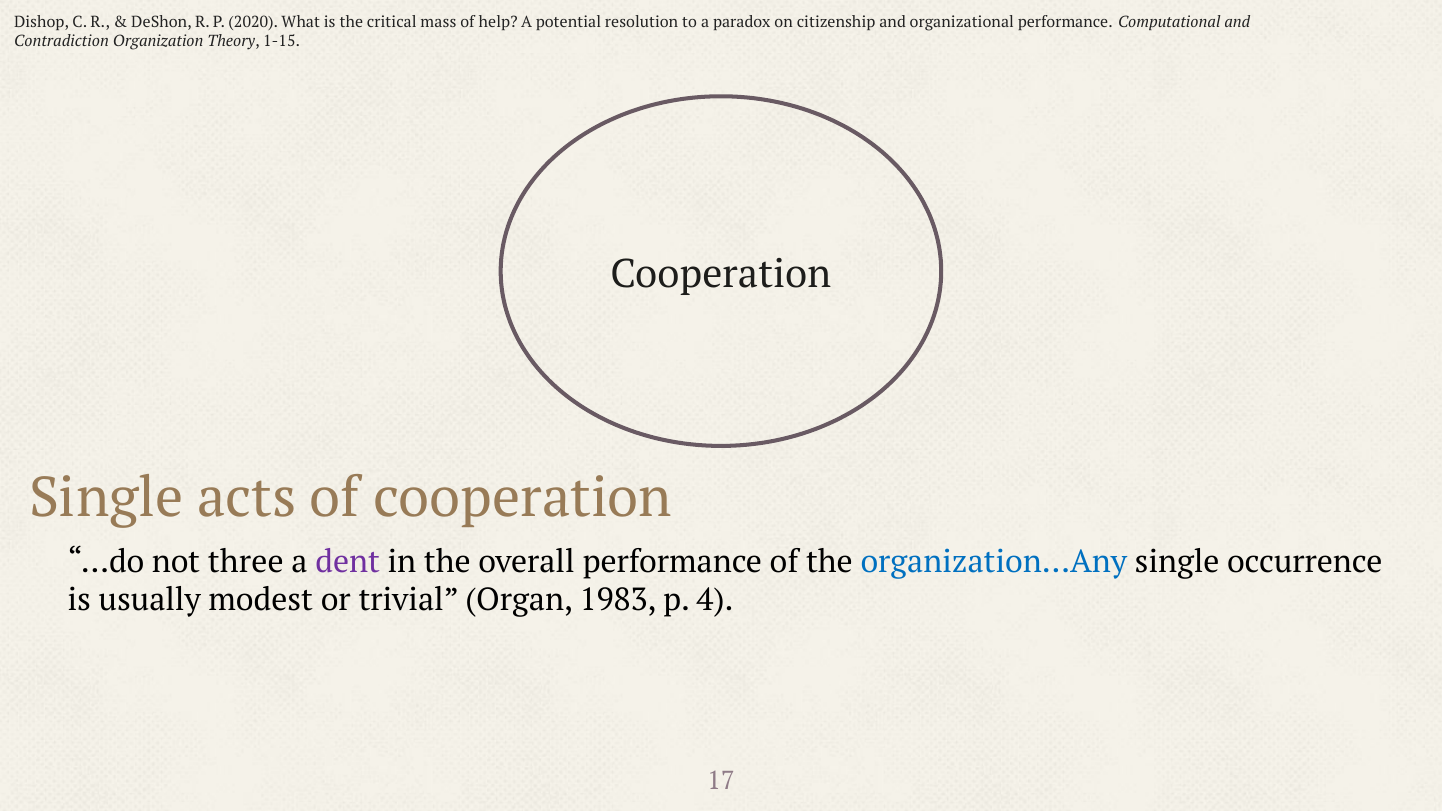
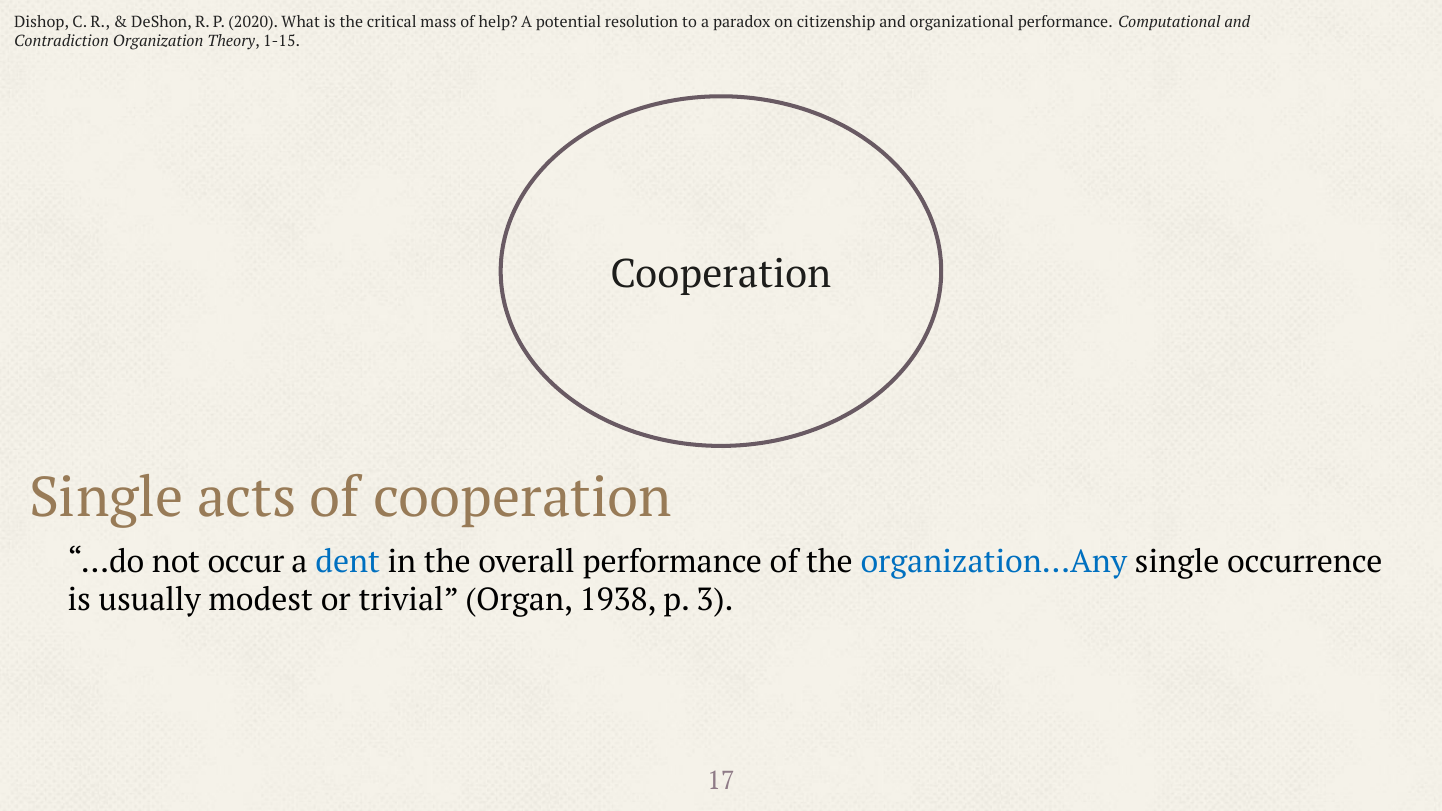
three: three -> occur
dent colour: purple -> blue
1983: 1983 -> 1938
4: 4 -> 3
